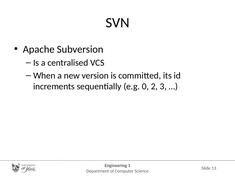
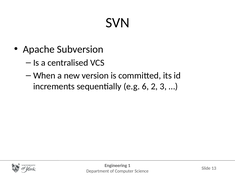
0: 0 -> 6
